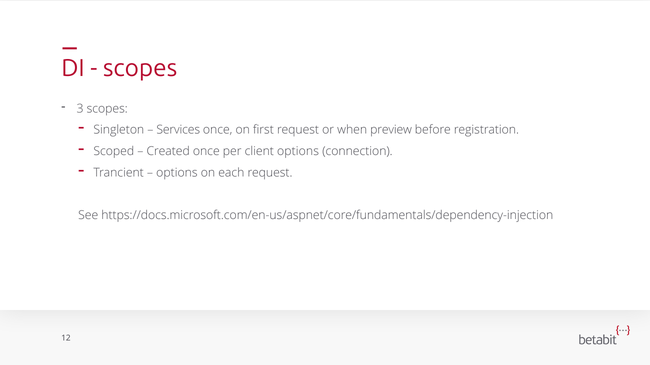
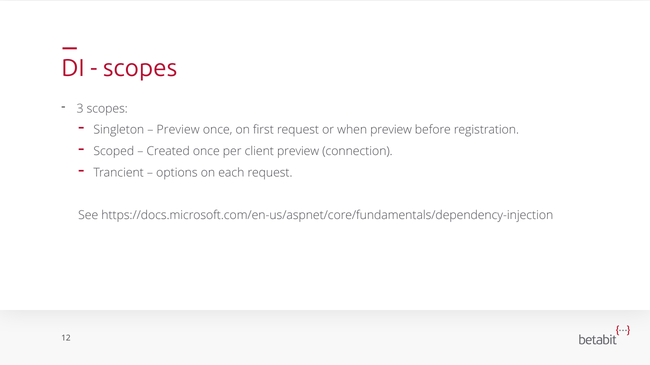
Services at (178, 130): Services -> Preview
client options: options -> preview
